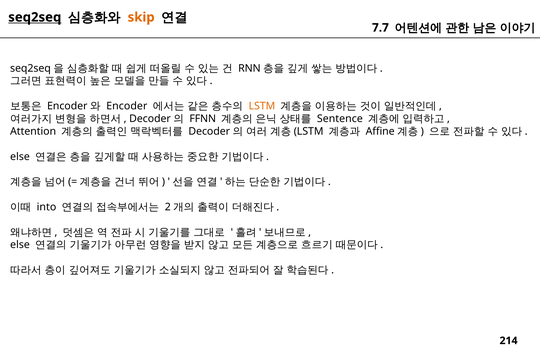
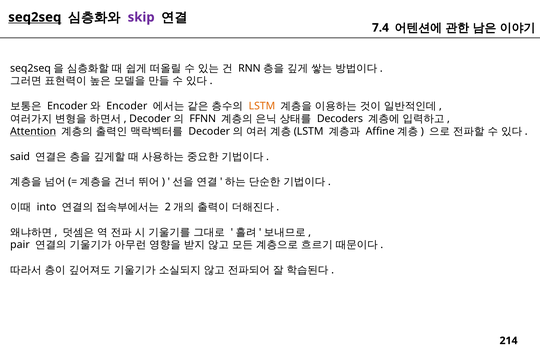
skip colour: orange -> purple
7.7: 7.7 -> 7.4
Sentence: Sentence -> Decoders
Attention underline: none -> present
else at (20, 156): else -> said
else at (20, 245): else -> pair
